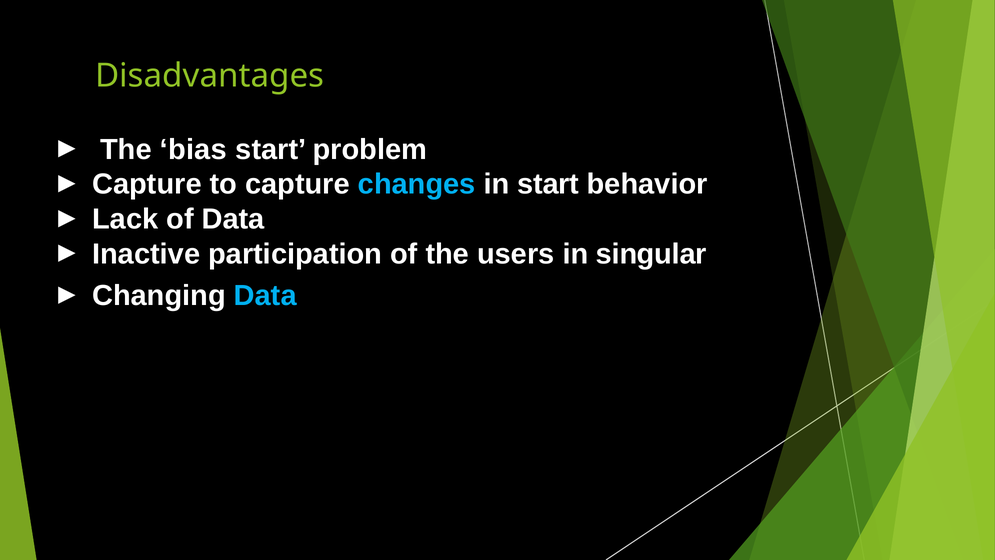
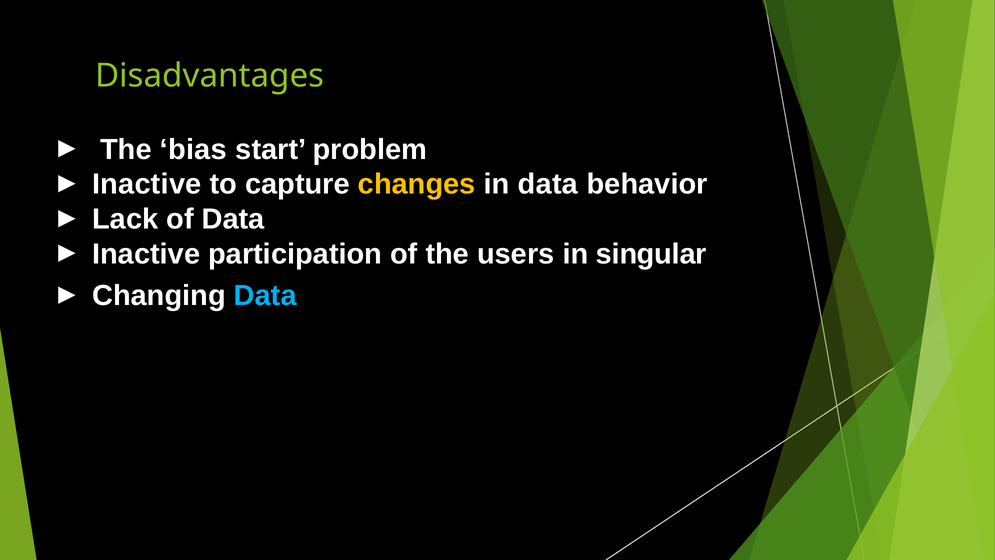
Capture at (147, 184): Capture -> Inactive
changes colour: light blue -> yellow
in start: start -> data
